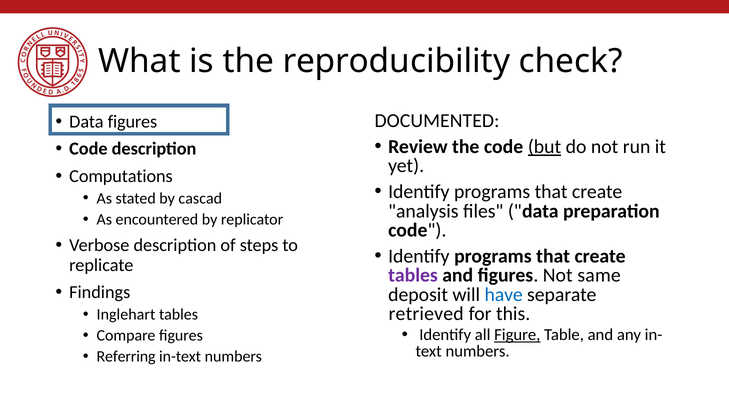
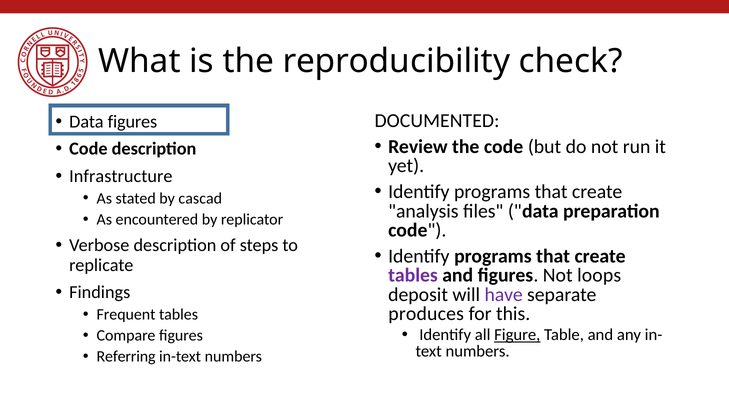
but underline: present -> none
Computations: Computations -> Infrastructure
same: same -> loops
have colour: blue -> purple
retrieved: retrieved -> produces
Inglehart: Inglehart -> Frequent
